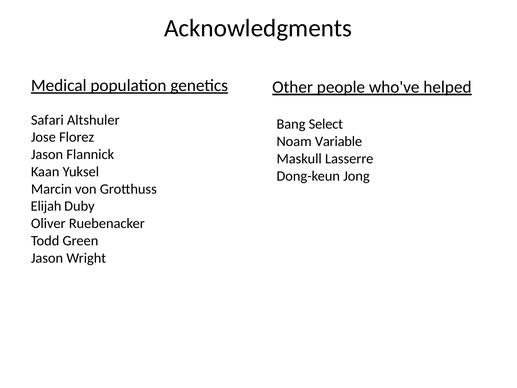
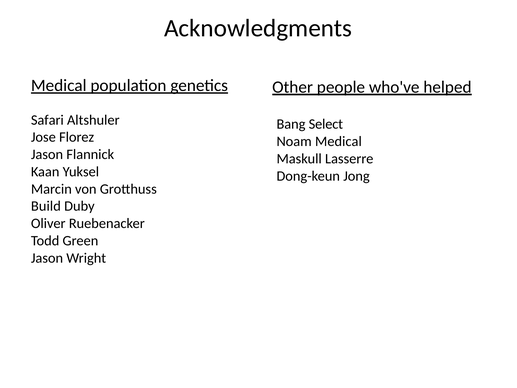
Noam Variable: Variable -> Medical
Elijah: Elijah -> Build
